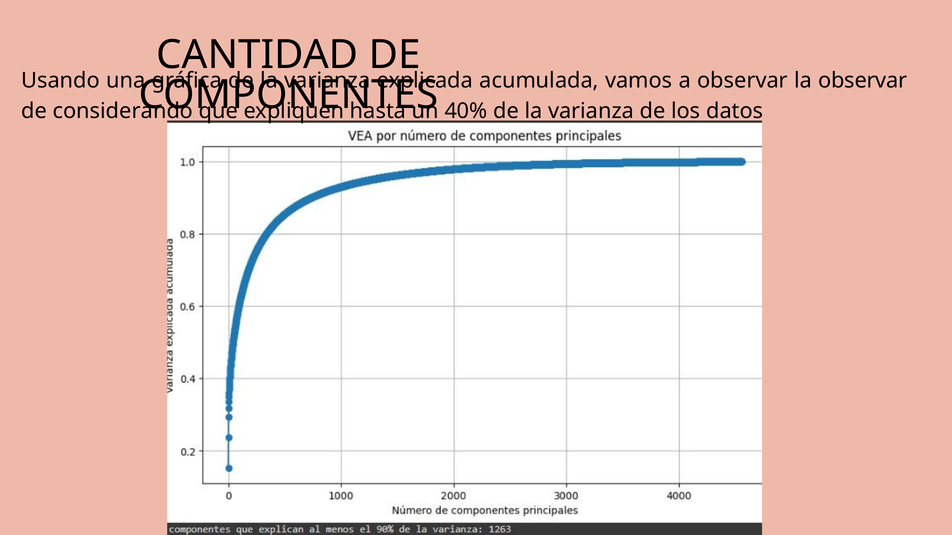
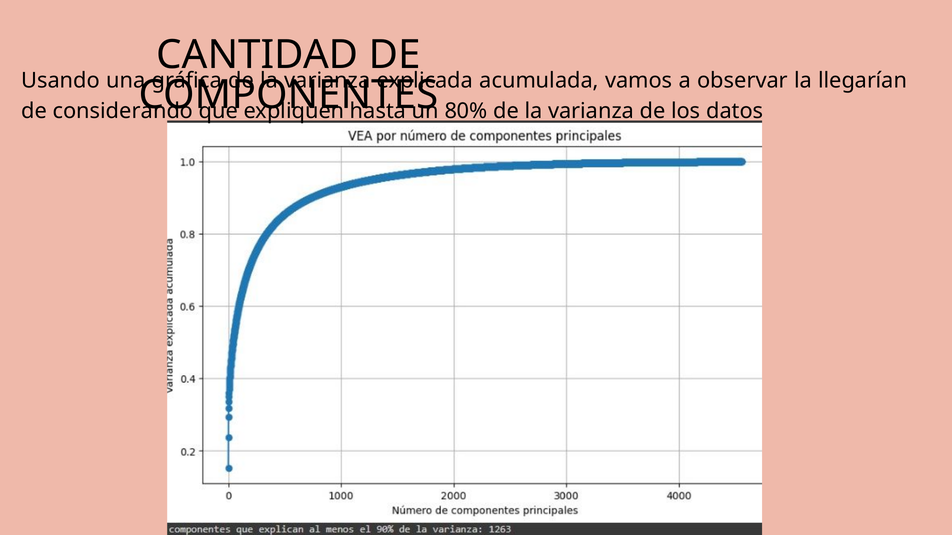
la observar: observar -> llegarían
40%: 40% -> 80%
